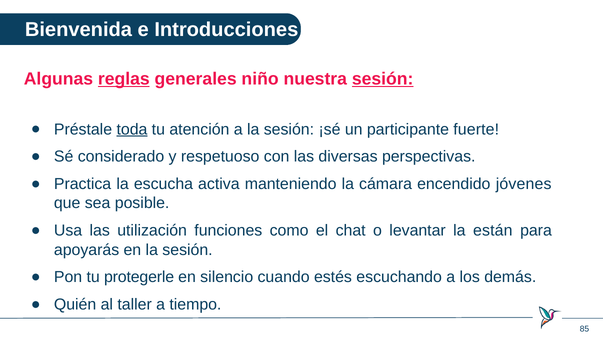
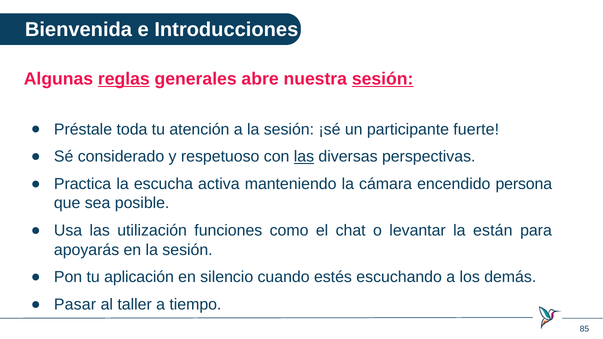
niño: niño -> abre
toda underline: present -> none
las at (304, 157) underline: none -> present
jóvenes: jóvenes -> persona
protegerle: protegerle -> aplicación
Quién: Quién -> Pasar
